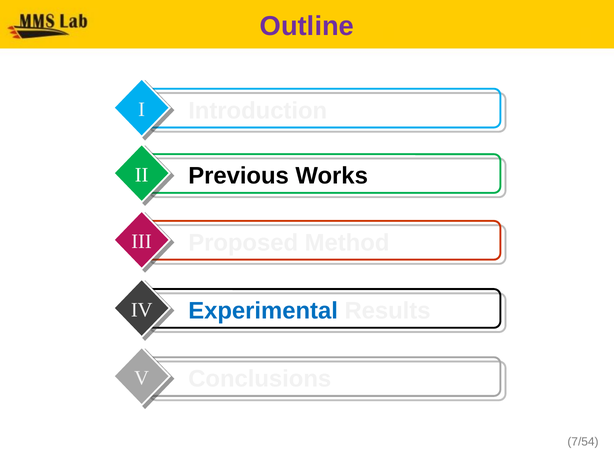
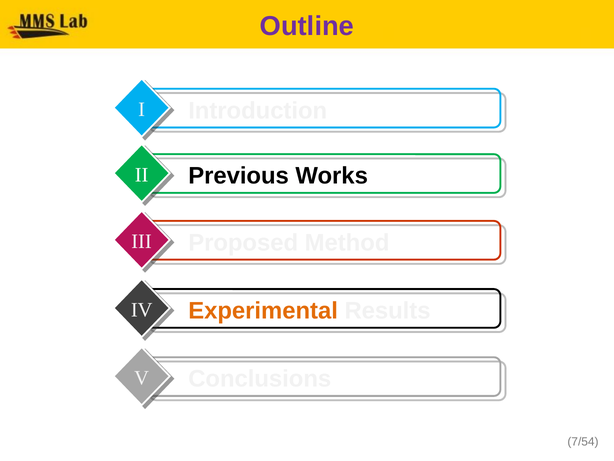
Experimental colour: blue -> orange
